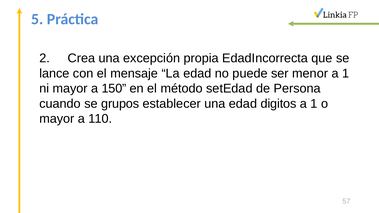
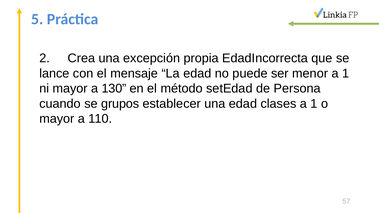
150: 150 -> 130
digitos: digitos -> clases
